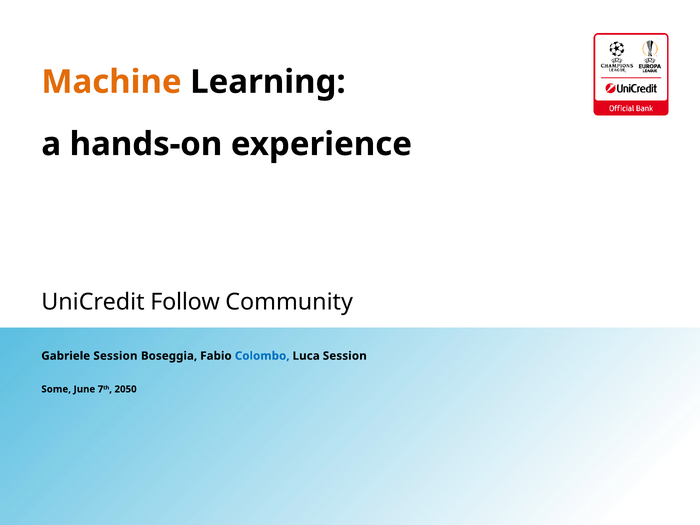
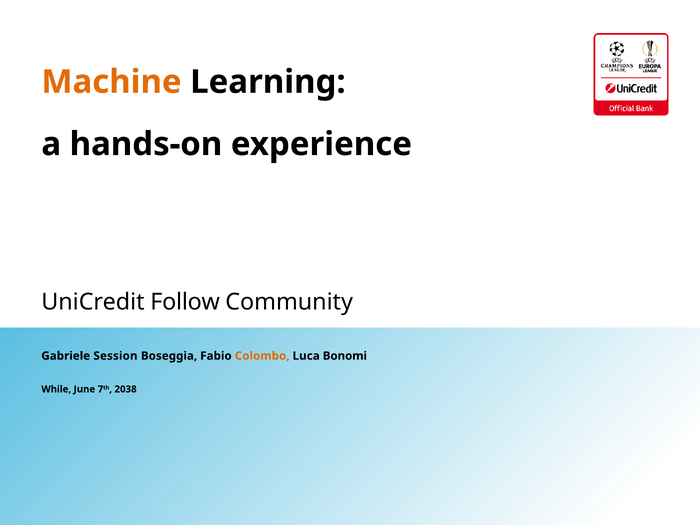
Colombo colour: blue -> orange
Luca Session: Session -> Bonomi
Some: Some -> While
2050: 2050 -> 2038
